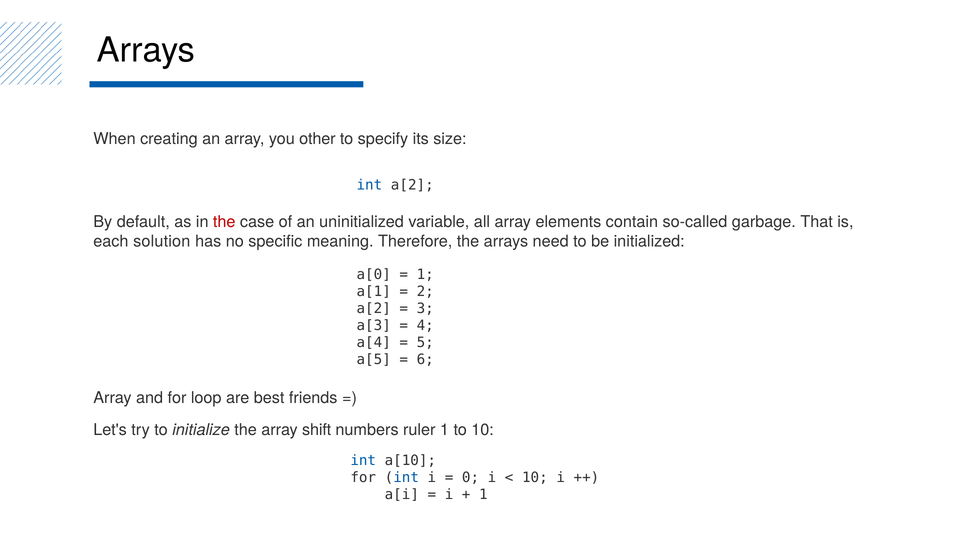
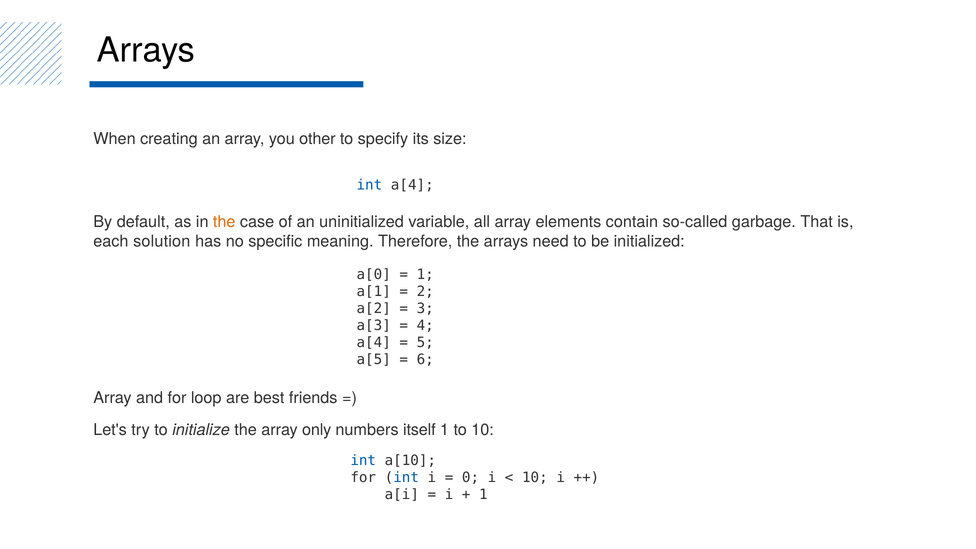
int a[2: a[2 -> a[4
the at (224, 222) colour: red -> orange
shift: shift -> only
ruler: ruler -> itself
